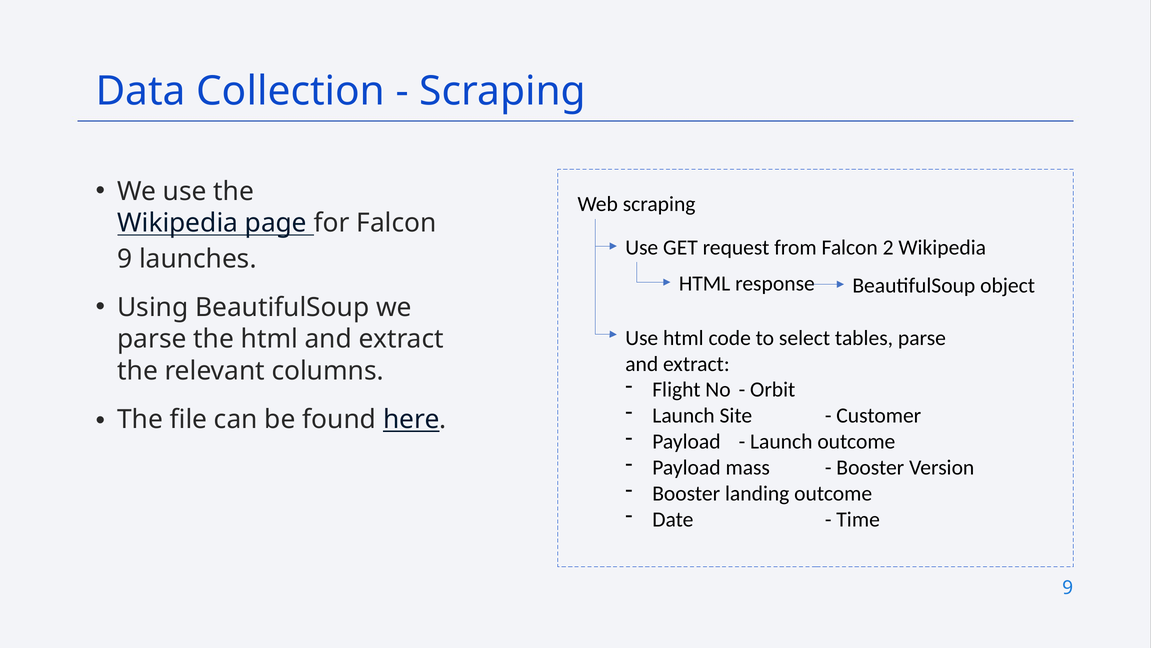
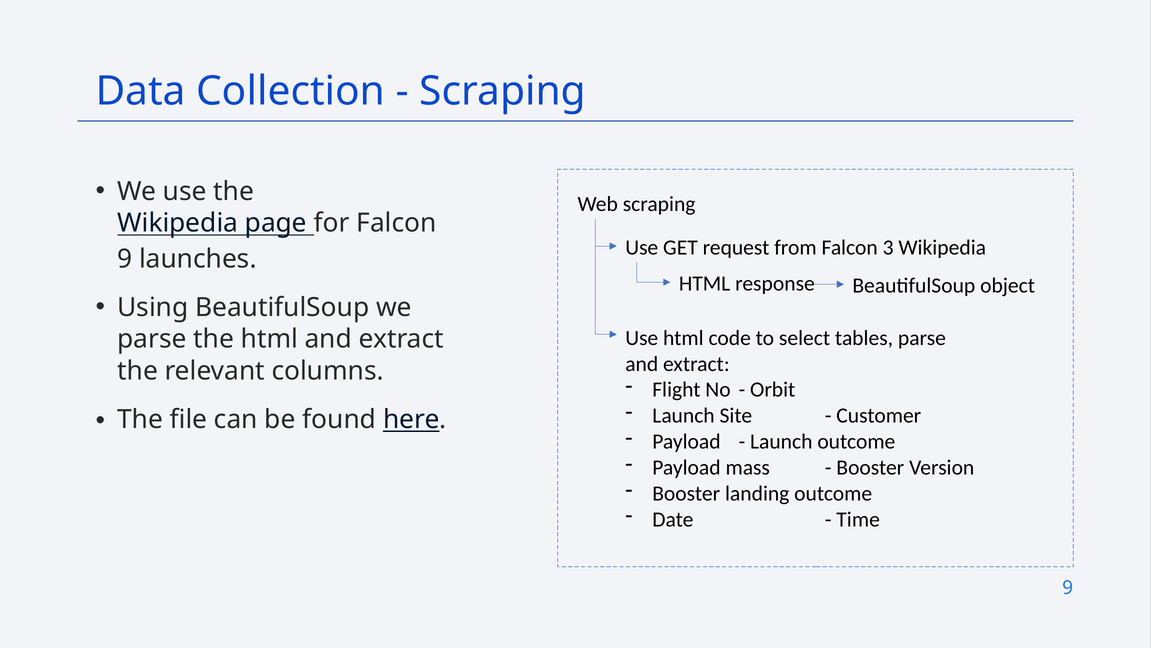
2: 2 -> 3
